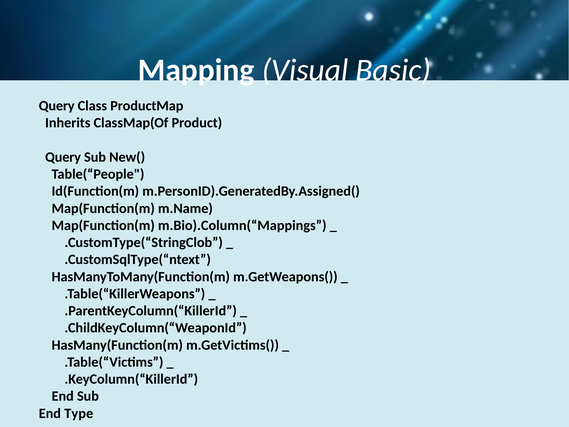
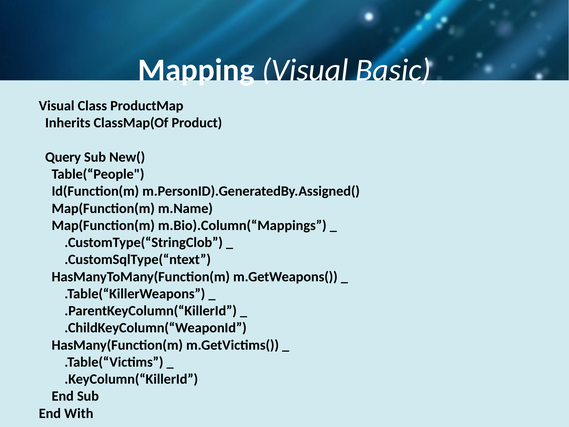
Query at (57, 106): Query -> Visual
Type: Type -> With
